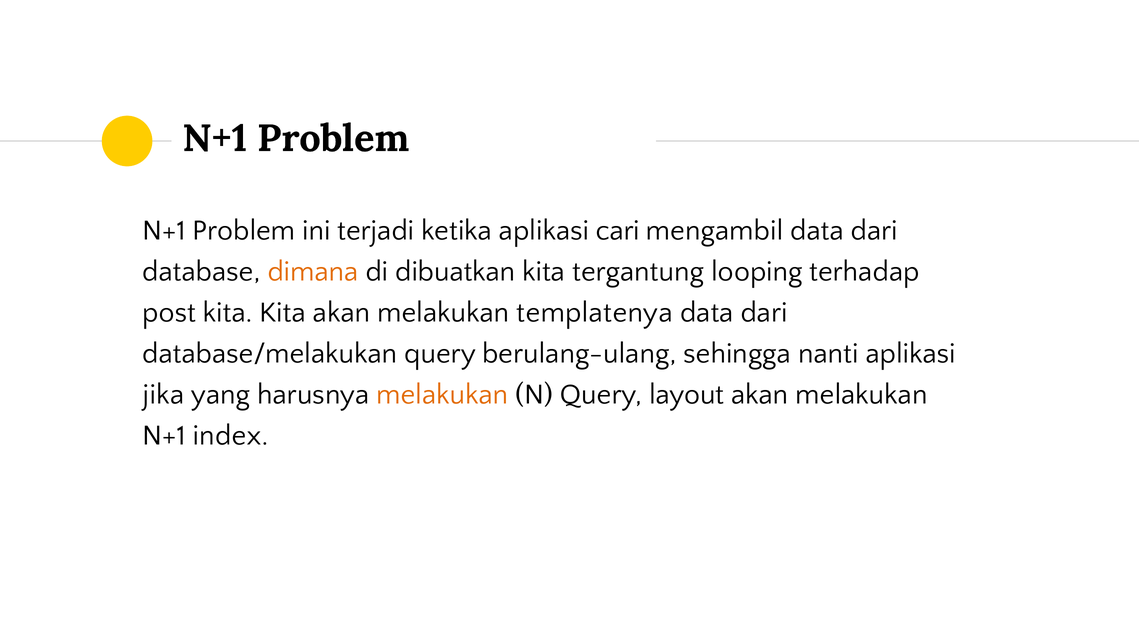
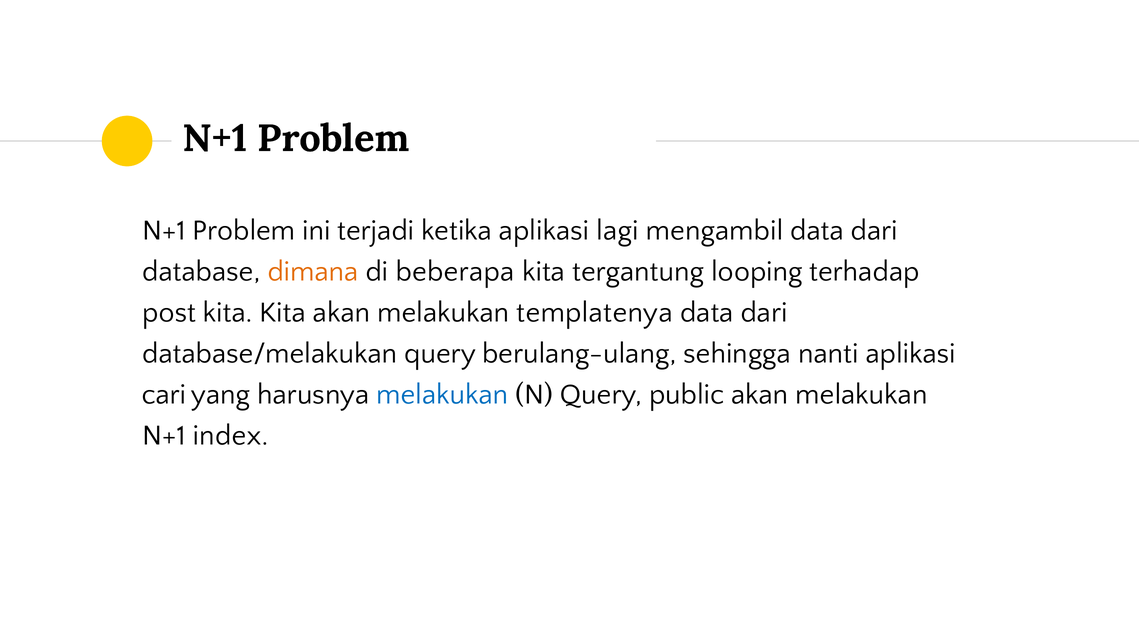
cari: cari -> lagi
dibuatkan: dibuatkan -> beberapa
jika: jika -> cari
melakukan at (442, 394) colour: orange -> blue
layout: layout -> public
